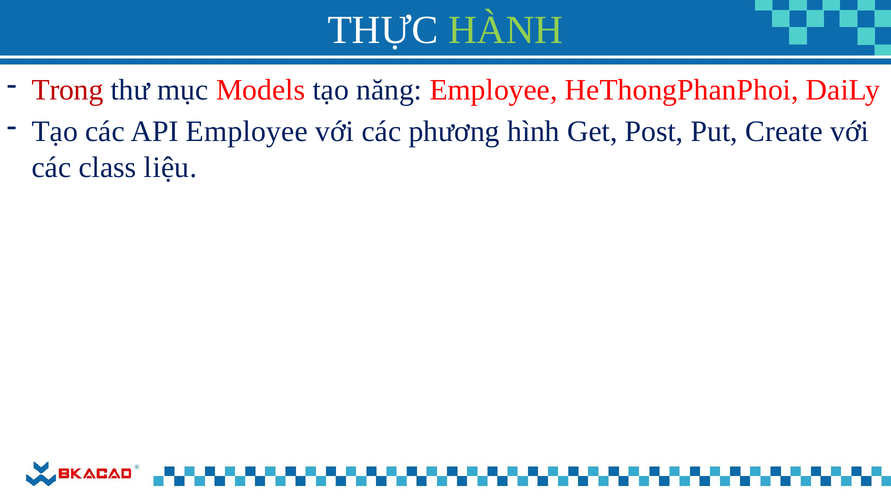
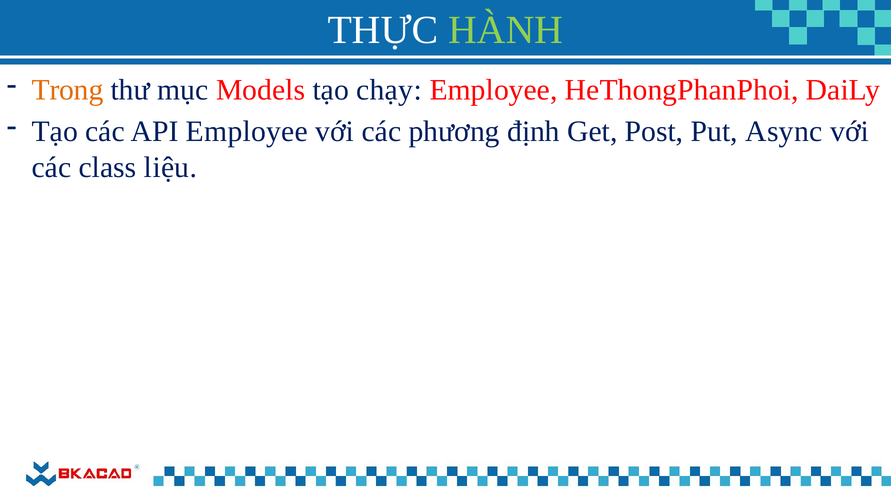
Trong colour: red -> orange
năng: năng -> chạy
hình: hình -> định
Create: Create -> Async
